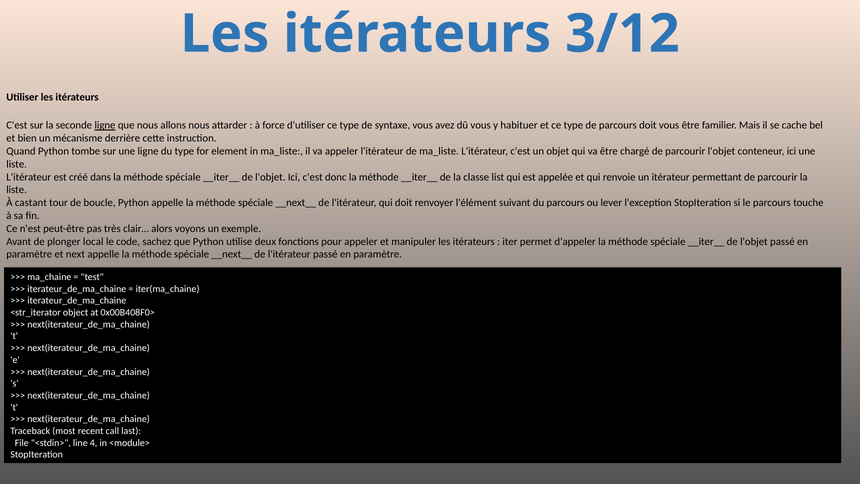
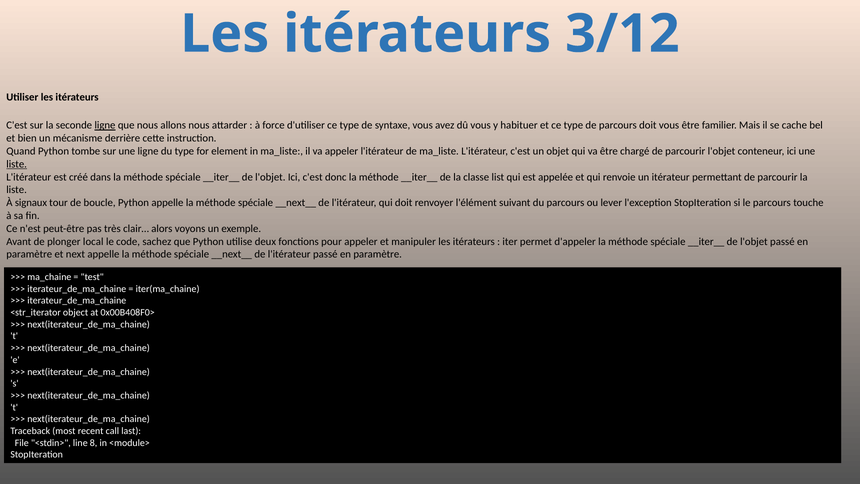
liste at (17, 164) underline: none -> present
castant: castant -> signaux
4: 4 -> 8
